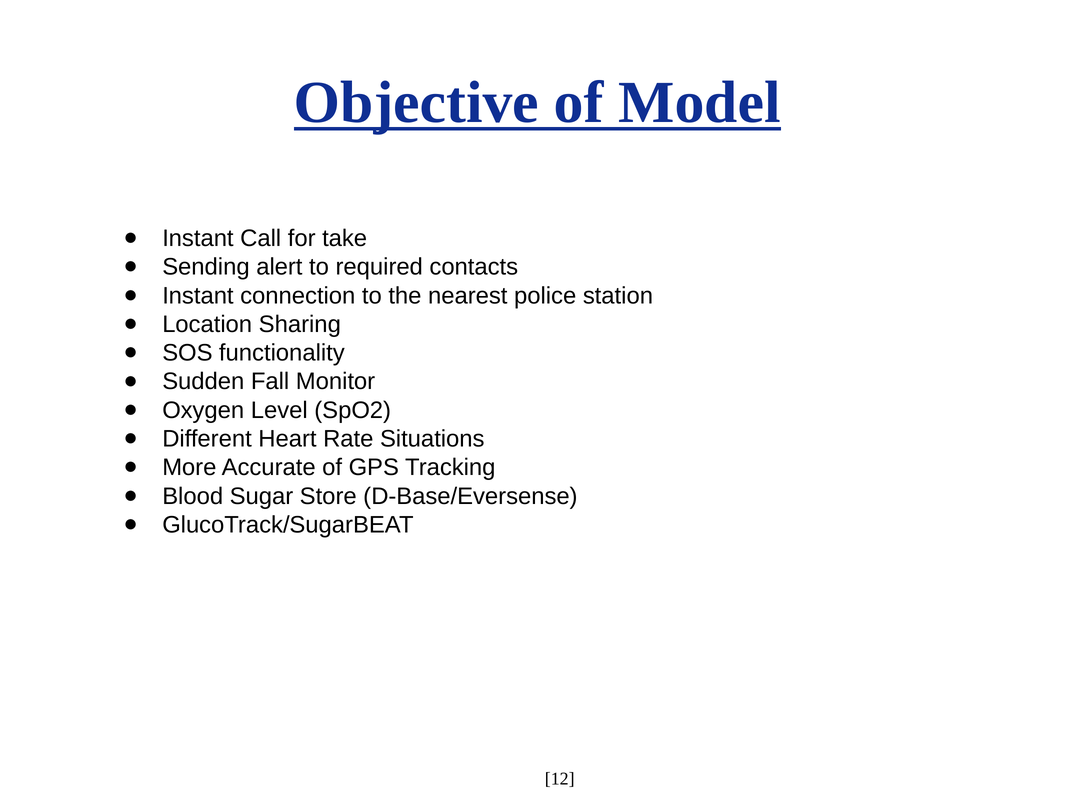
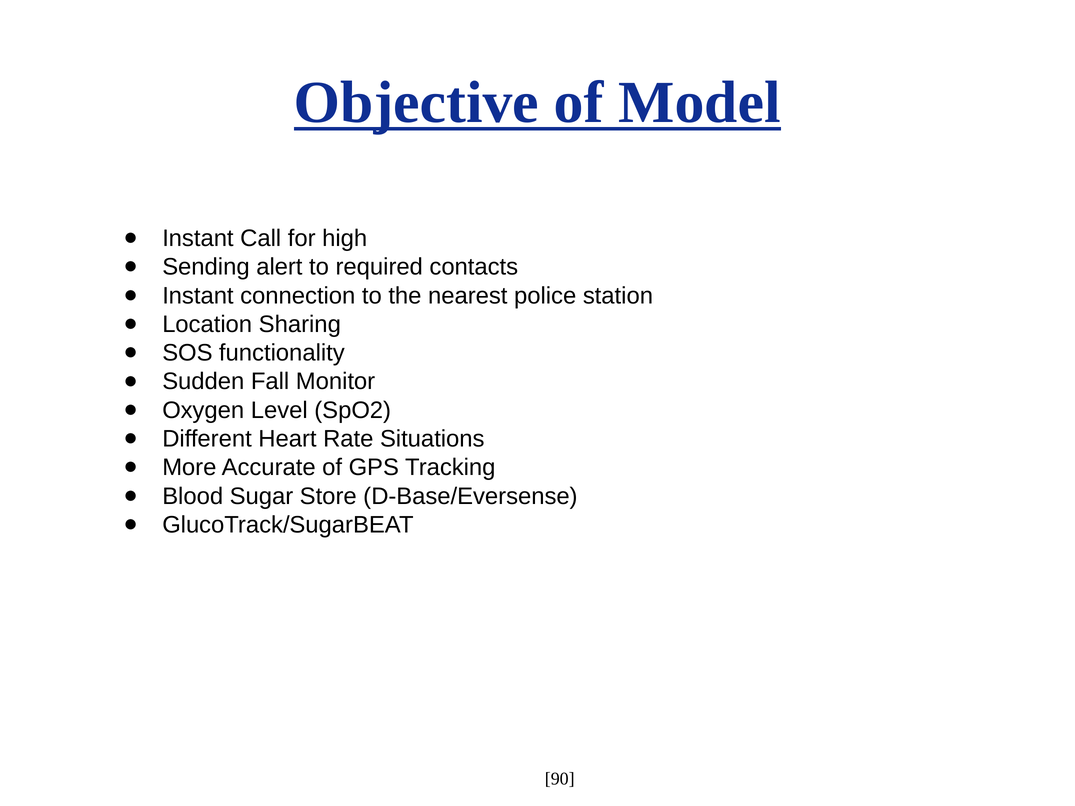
take: take -> high
12: 12 -> 90
